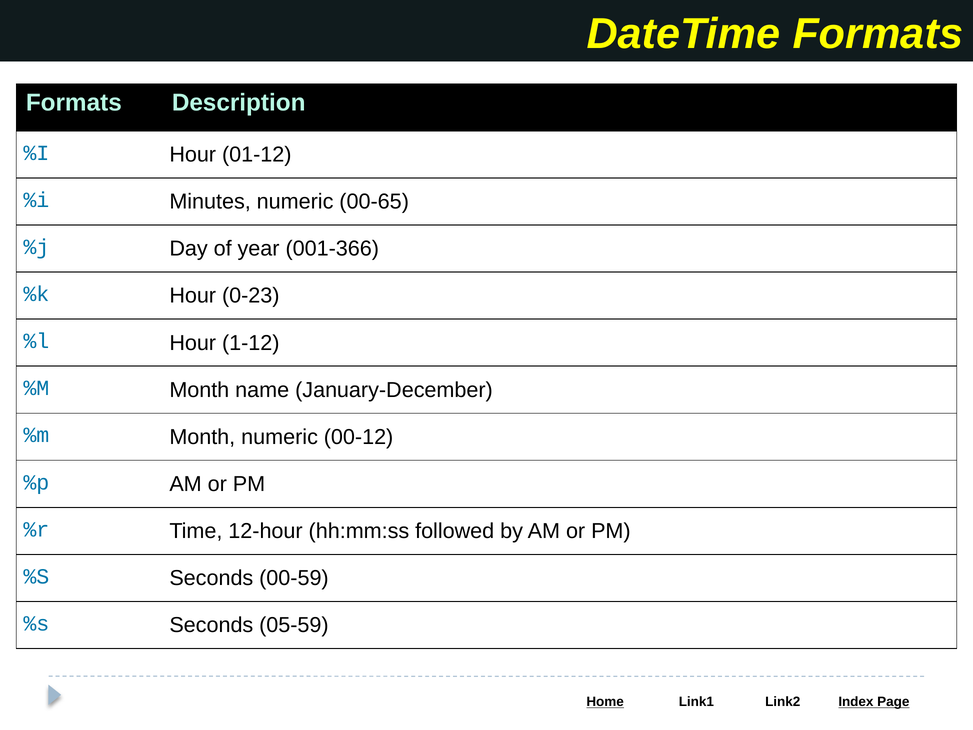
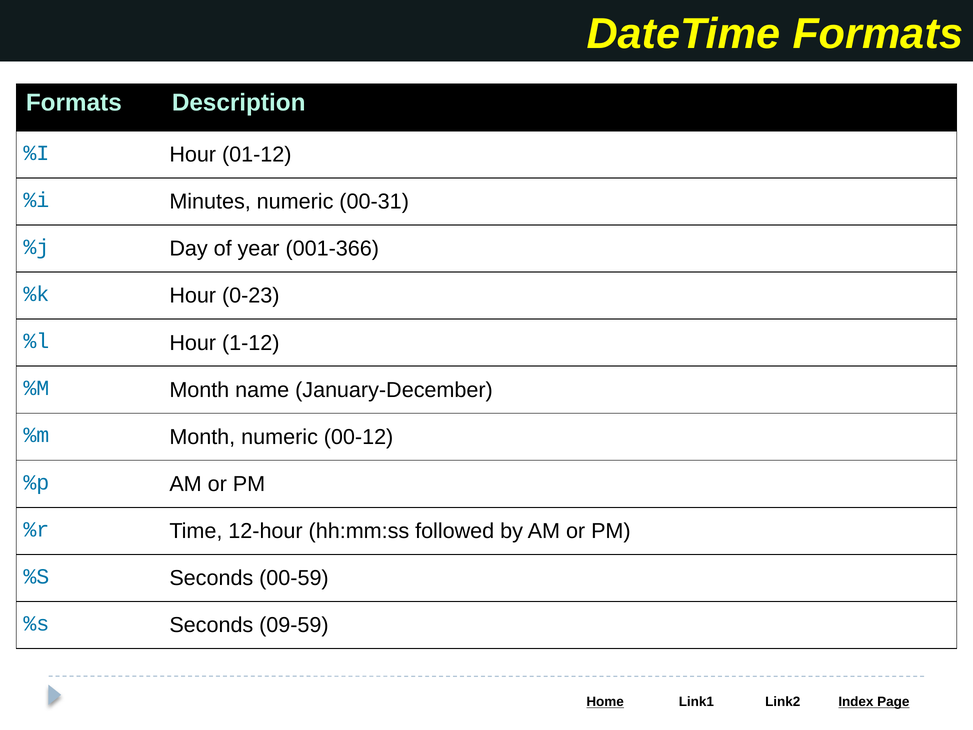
00-65: 00-65 -> 00-31
05-59: 05-59 -> 09-59
